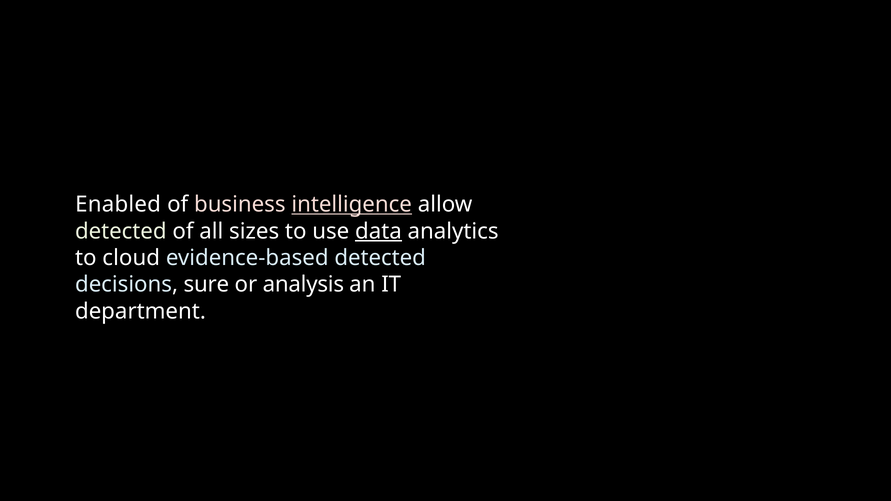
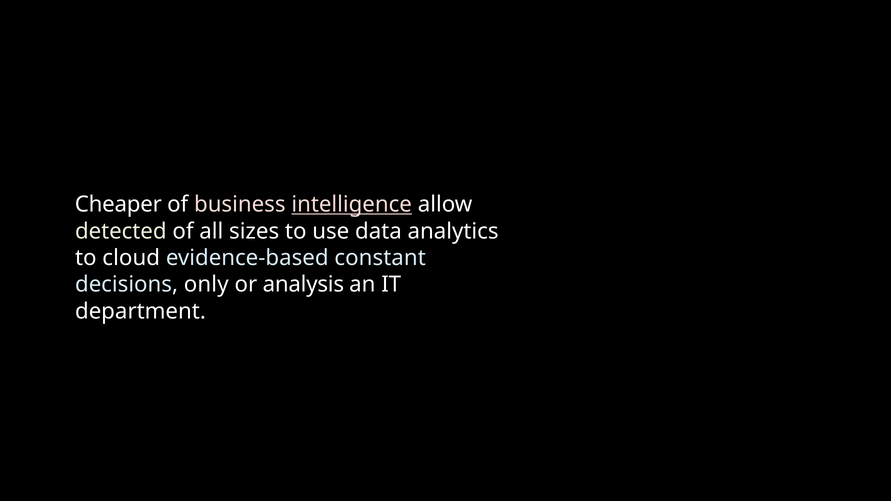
Enabled: Enabled -> Cheaper
data underline: present -> none
evidence-based detected: detected -> constant
sure: sure -> only
